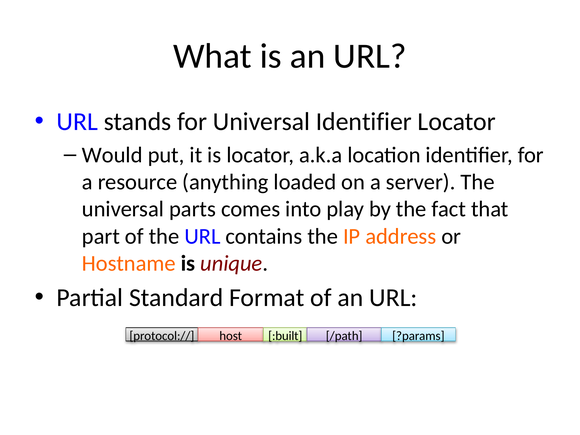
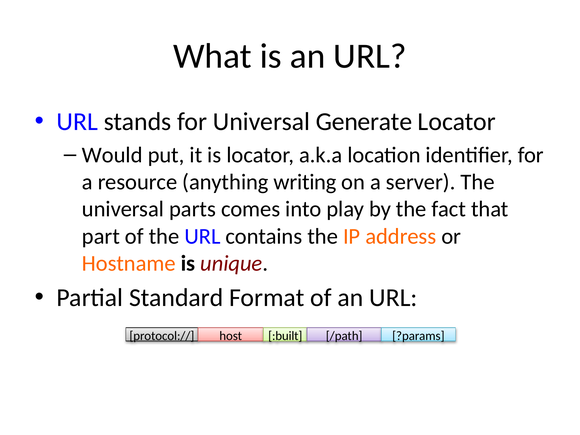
Universal Identifier: Identifier -> Generate
loaded: loaded -> writing
